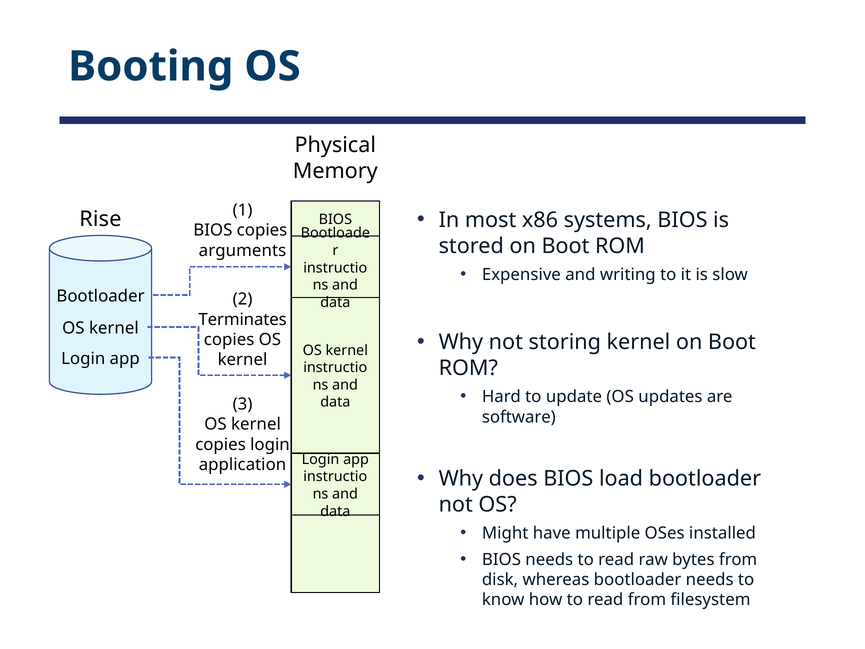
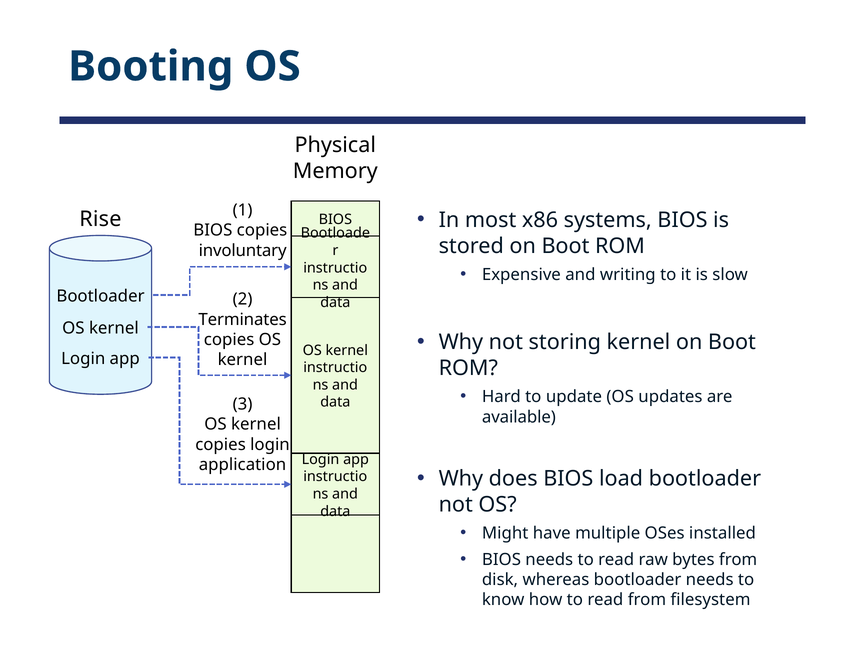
arguments: arguments -> involuntary
software: software -> available
